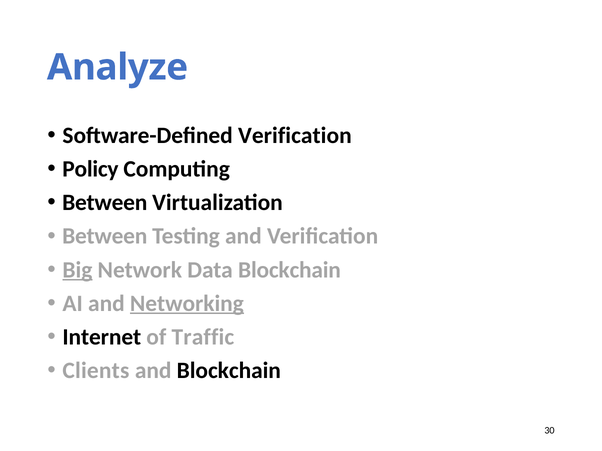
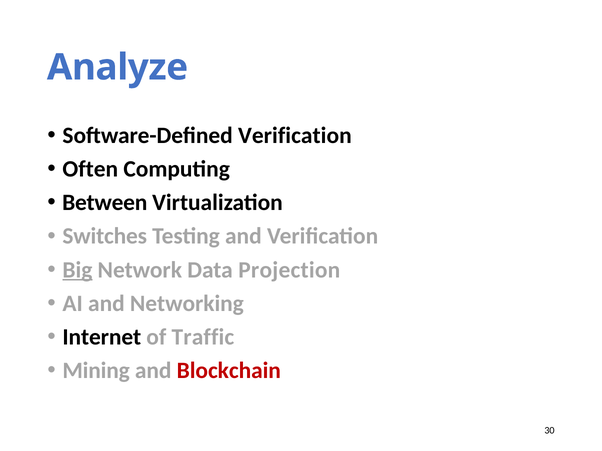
Policy: Policy -> Often
Between at (105, 236): Between -> Switches
Data Blockchain: Blockchain -> Projection
Networking underline: present -> none
Clients: Clients -> Mining
Blockchain at (229, 371) colour: black -> red
